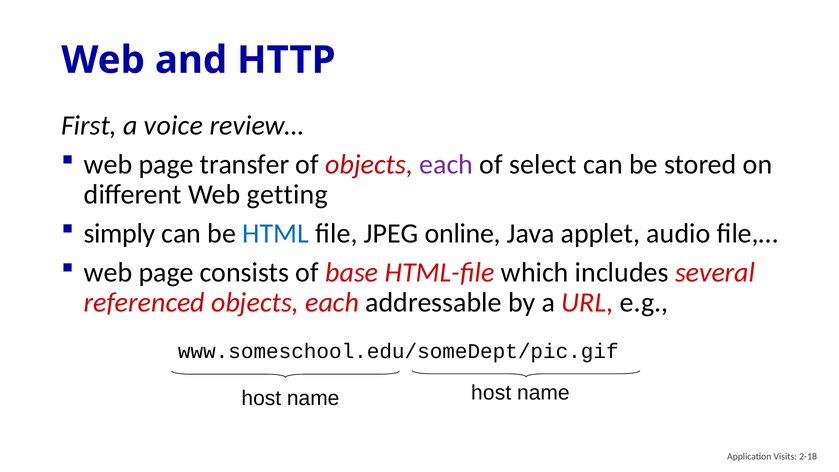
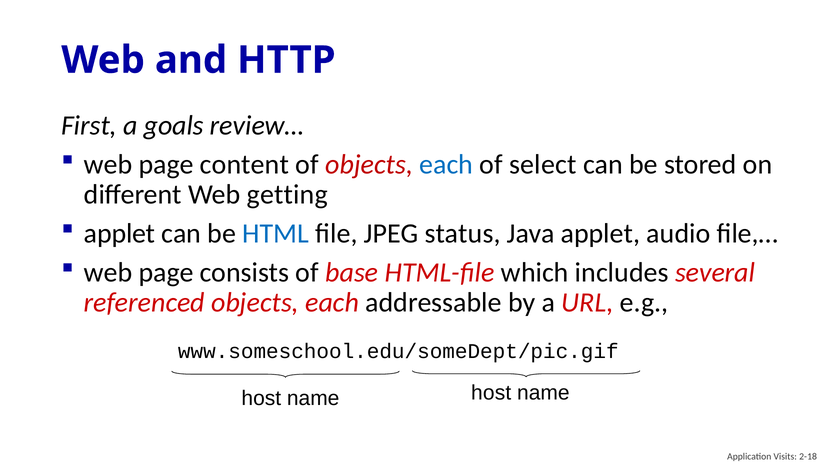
voice: voice -> goals
transfer: transfer -> content
each at (446, 164) colour: purple -> blue
simply at (120, 234): simply -> applet
online: online -> status
